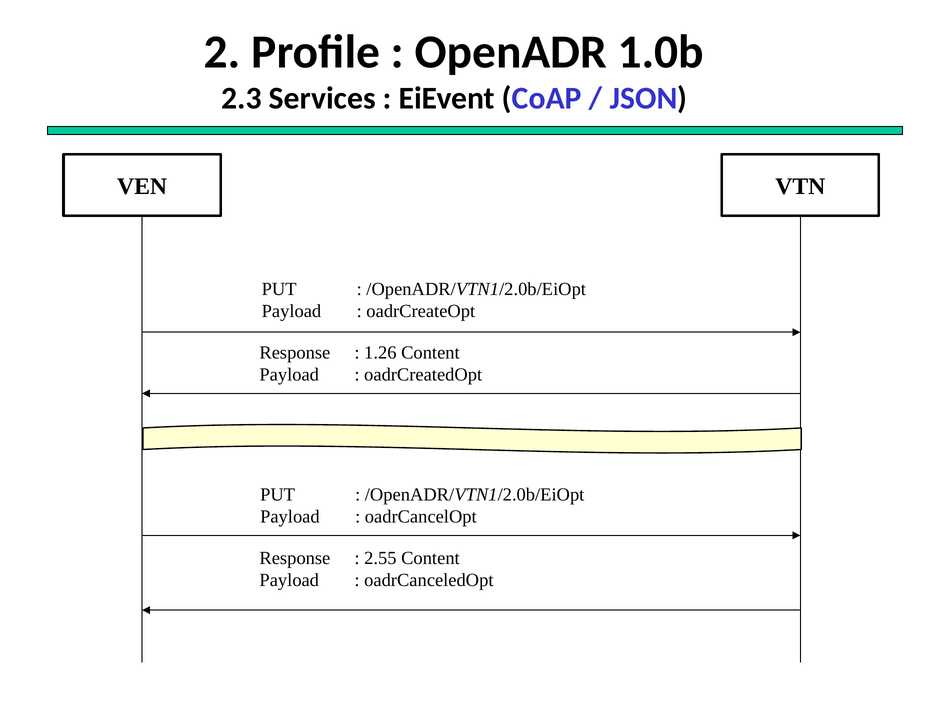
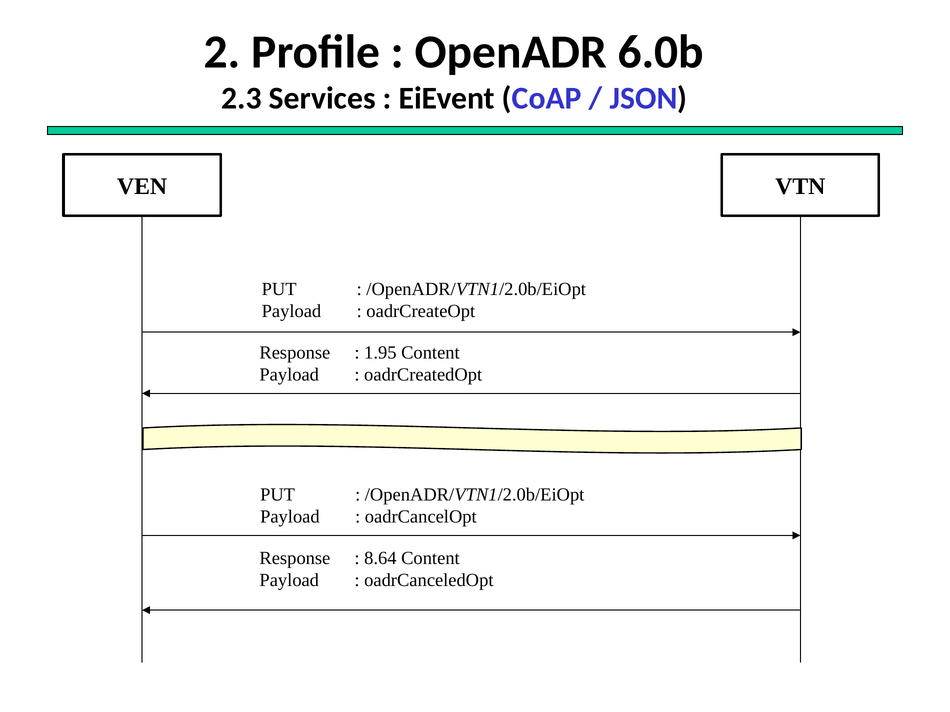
1.0b: 1.0b -> 6.0b
1.26: 1.26 -> 1.95
2.55: 2.55 -> 8.64
